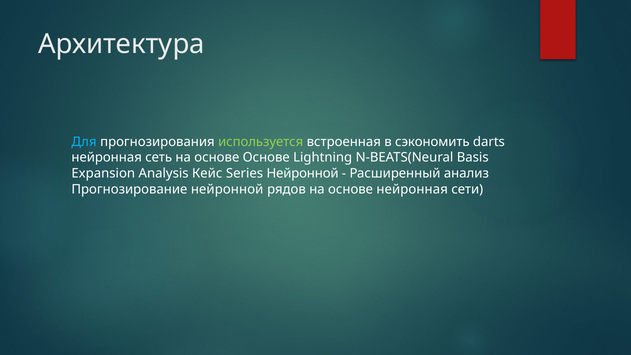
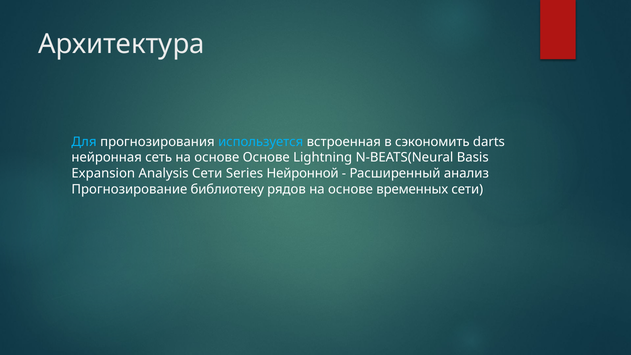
используется colour: light green -> light blue
Analysis Кейс: Кейс -> Сети
Прогнозирование нейронной: нейронной -> библиотеку
основе нейронная: нейронная -> временных
